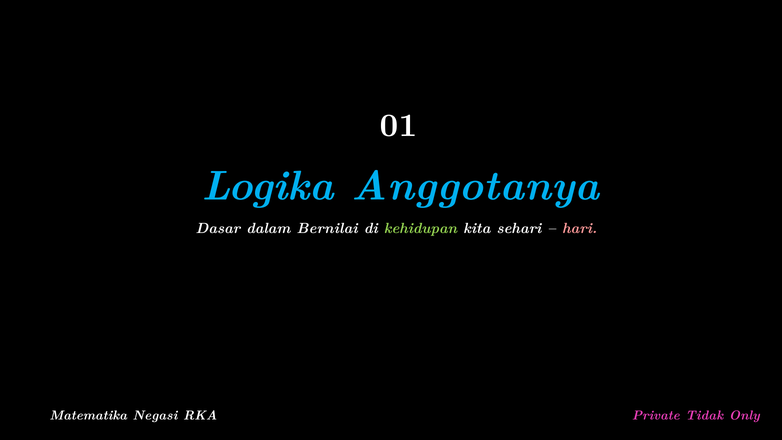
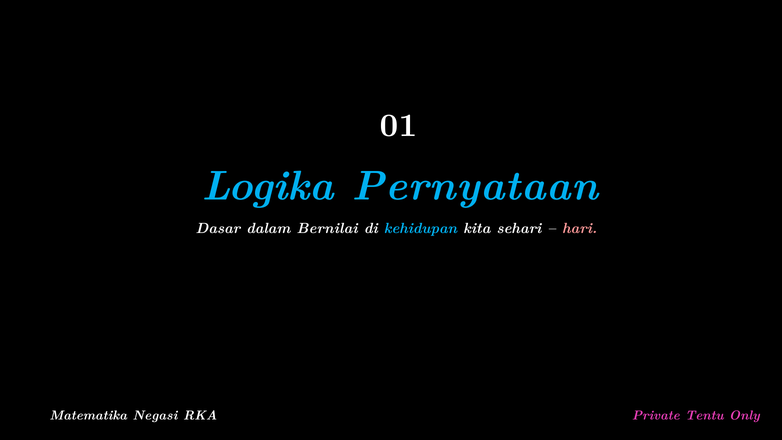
Anggotanya: Anggotanya -> Pernyataan
kehidupan colour: light green -> light blue
Tidak: Tidak -> Tentu
